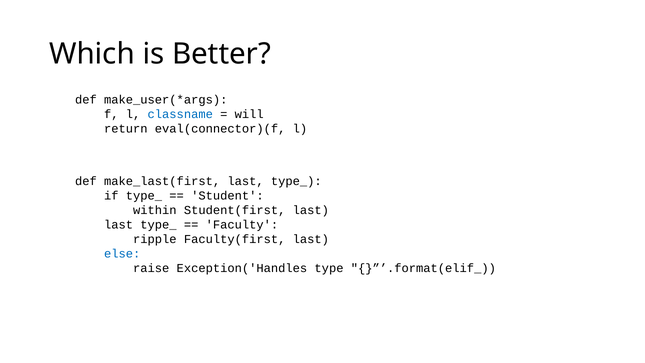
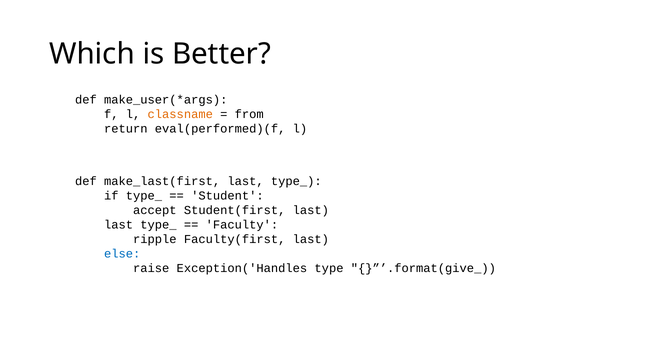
classname colour: blue -> orange
will: will -> from
eval(connector)(f: eval(connector)(f -> eval(performed)(f
within: within -> accept
}”’.format(elif_: }”’.format(elif_ -> }”’.format(give_
